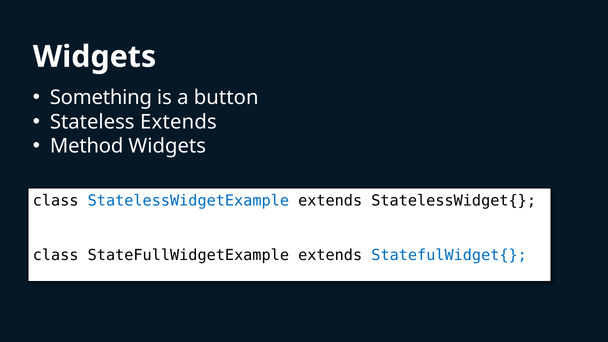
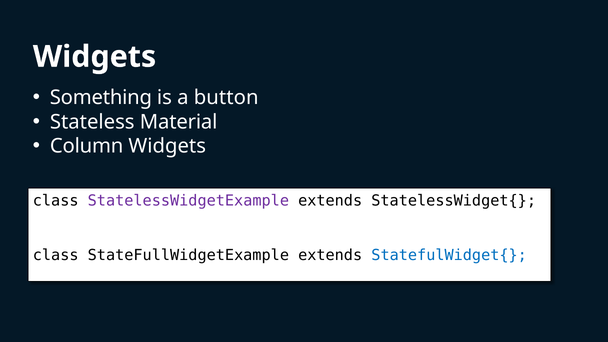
Stateless Extends: Extends -> Material
Method: Method -> Column
StatelessWidgetExample colour: blue -> purple
